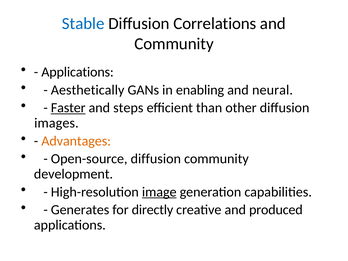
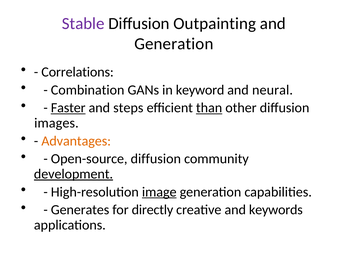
Stable colour: blue -> purple
Correlations: Correlations -> Outpainting
Community at (174, 44): Community -> Generation
Applications at (78, 72): Applications -> Correlations
Aesthetically: Aesthetically -> Combination
enabling: enabling -> keyword
than underline: none -> present
development underline: none -> present
produced: produced -> keywords
